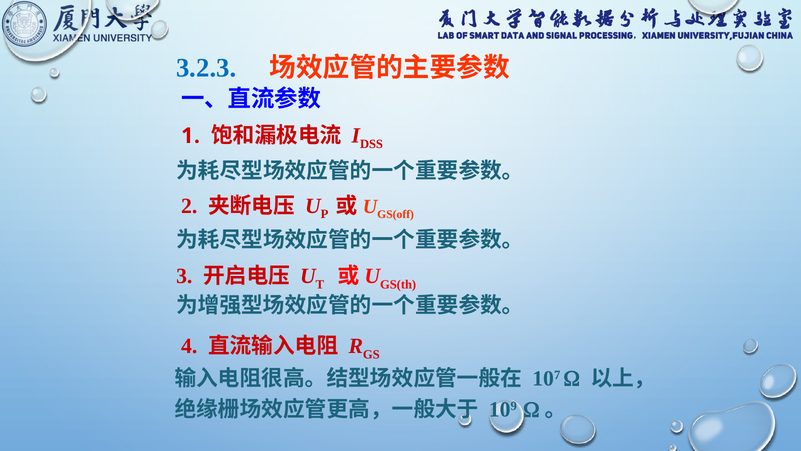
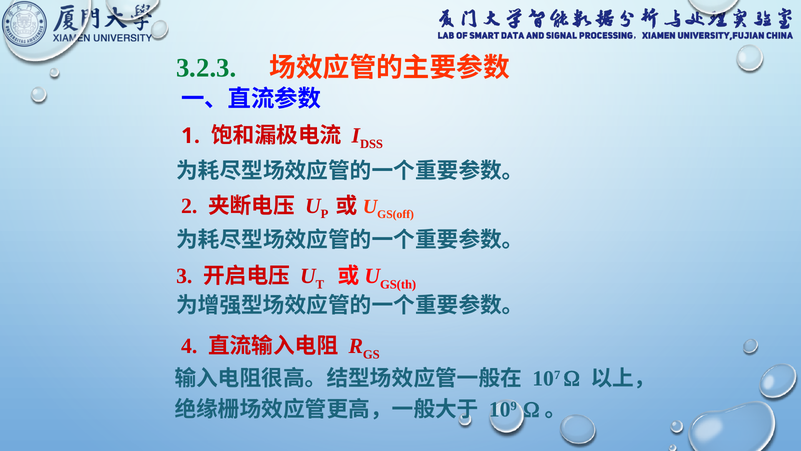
3.2.3 colour: blue -> green
